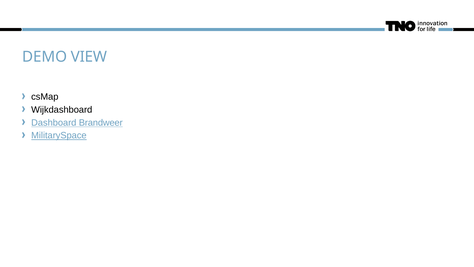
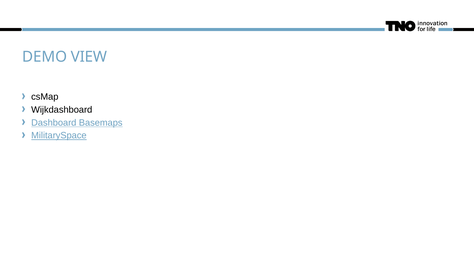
Brandweer: Brandweer -> Basemaps
